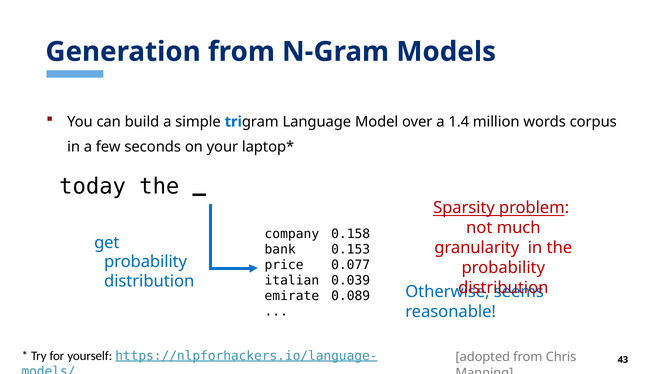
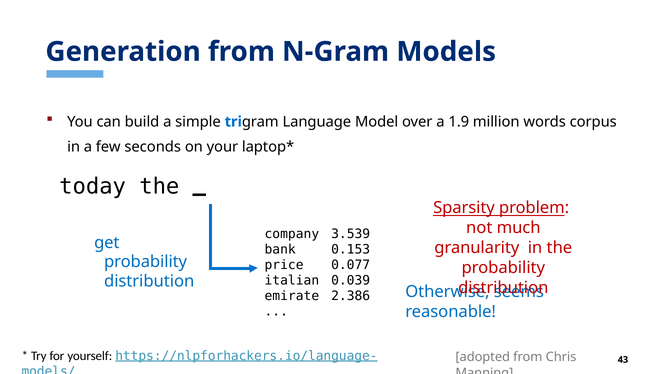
1.4: 1.4 -> 1.9
0.158: 0.158 -> 3.539
0.089: 0.089 -> 2.386
